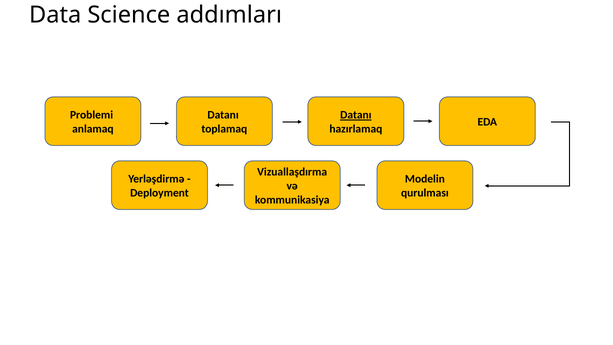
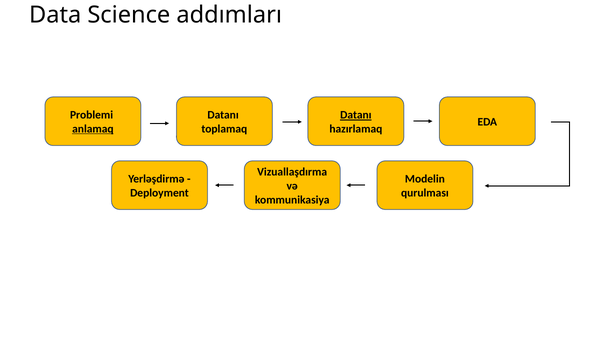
anlamaq underline: none -> present
